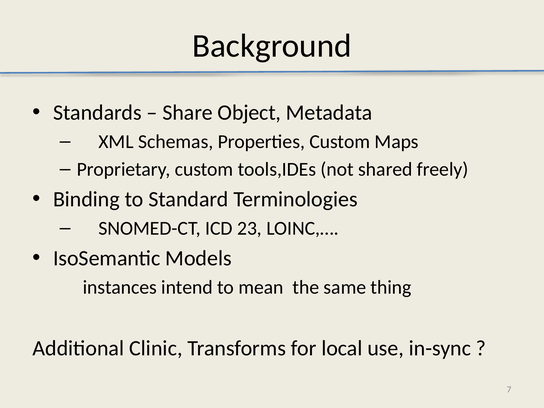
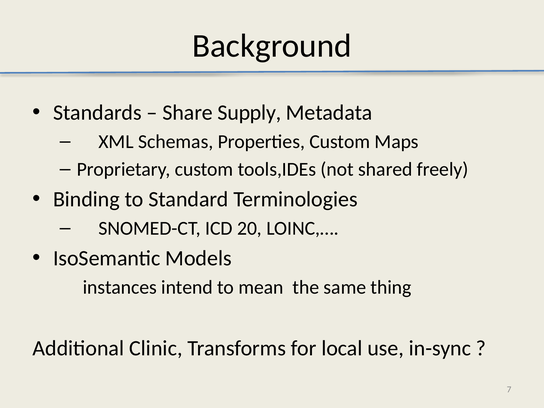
Object: Object -> Supply
23: 23 -> 20
